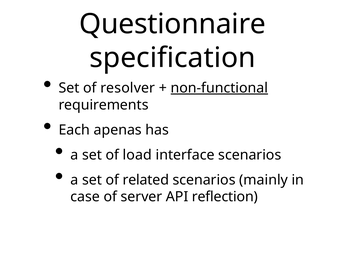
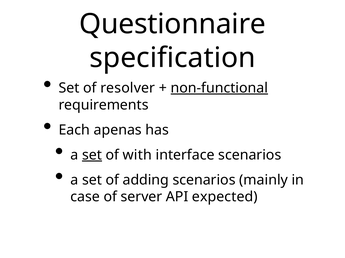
set at (92, 155) underline: none -> present
load: load -> with
related: related -> adding
reflection: reflection -> expected
